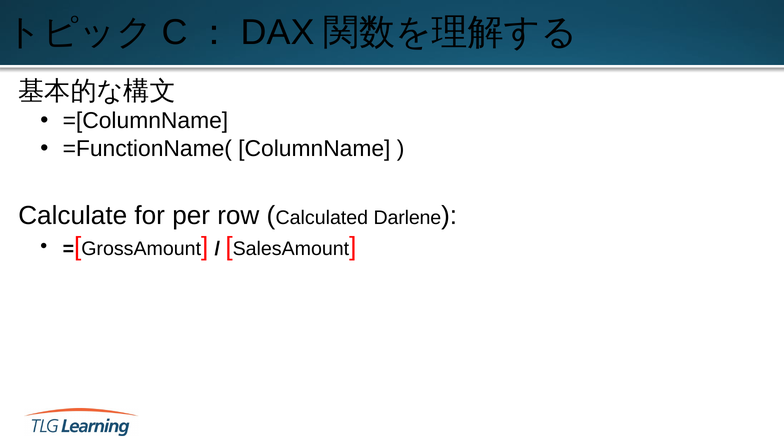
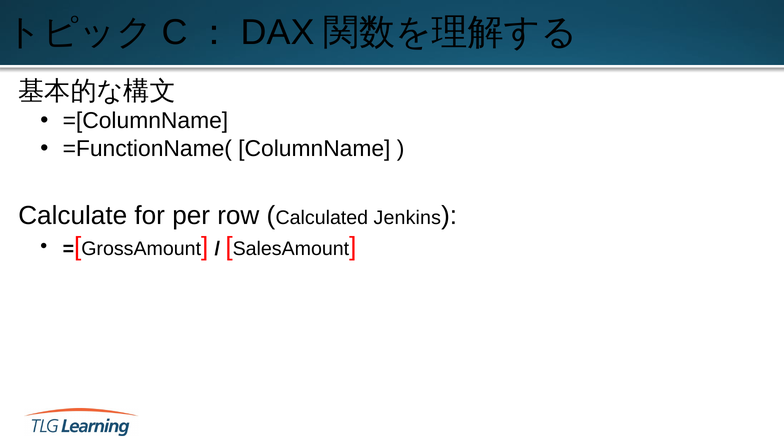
Darlene: Darlene -> Jenkins
